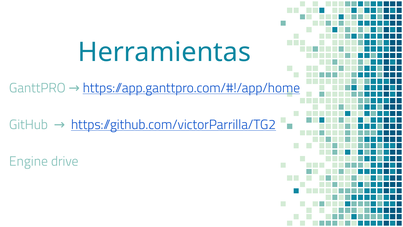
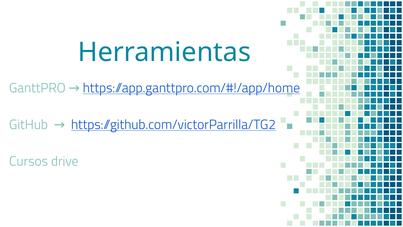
Engine: Engine -> Cursos
